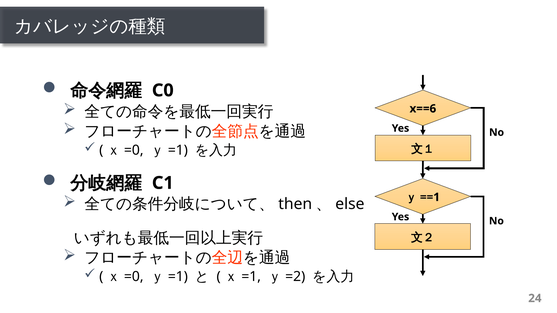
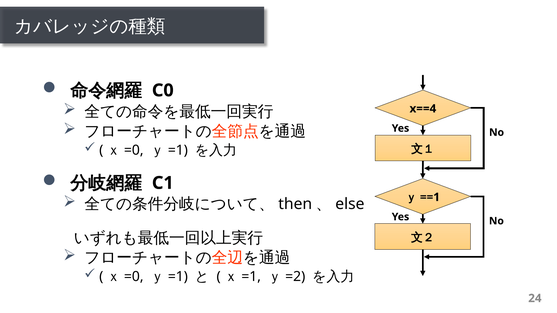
x==6: x==6 -> x==4
